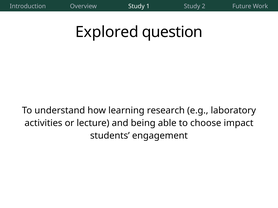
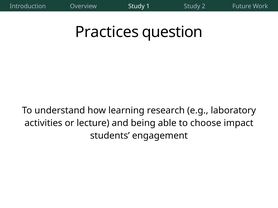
Explored: Explored -> Practices
